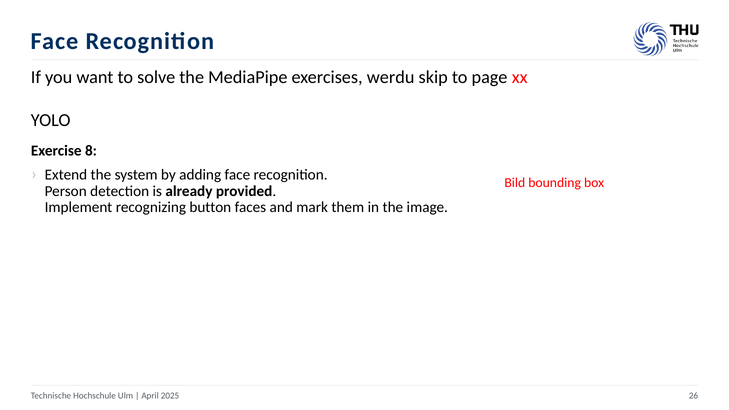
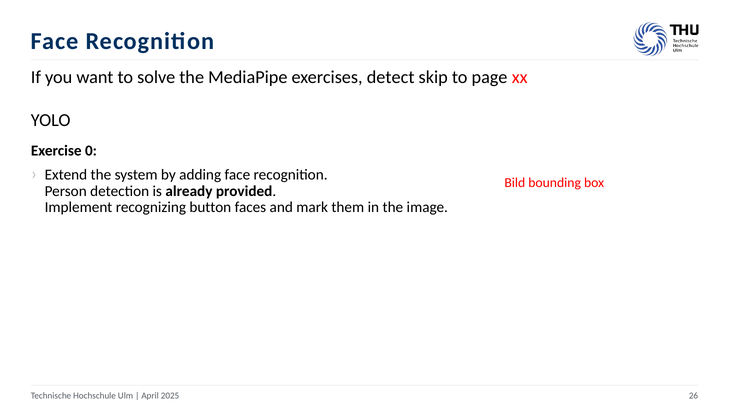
werdu: werdu -> detect
8: 8 -> 0
